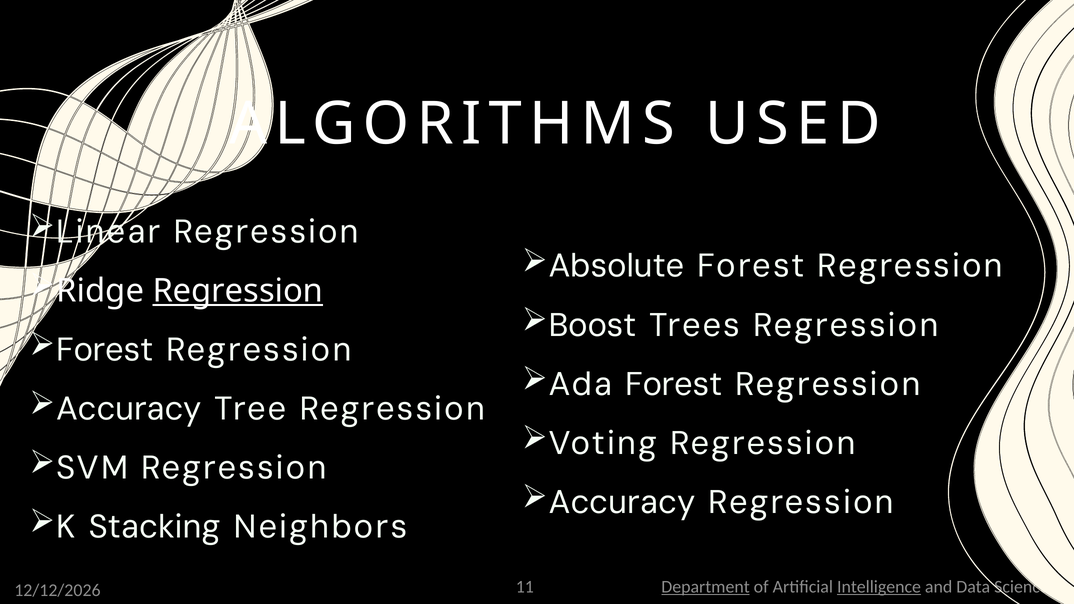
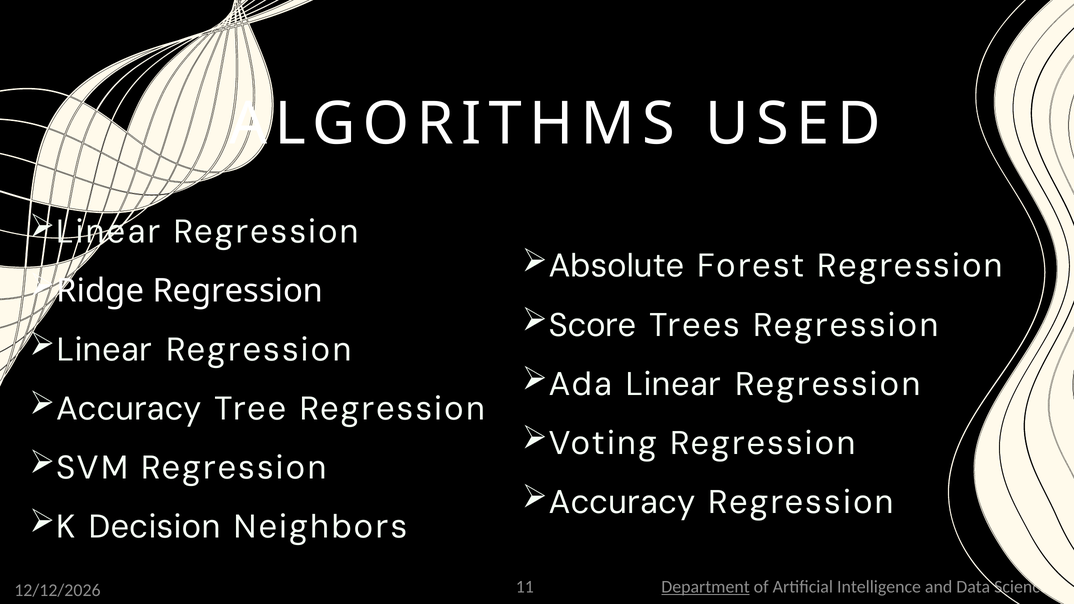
Regression at (238, 291) underline: present -> none
Boost: Boost -> Score
Forest at (105, 350): Forest -> Linear
Ada Forest: Forest -> Linear
Stacking: Stacking -> Decision
Intelligence underline: present -> none
